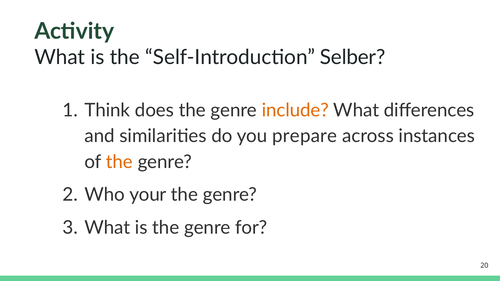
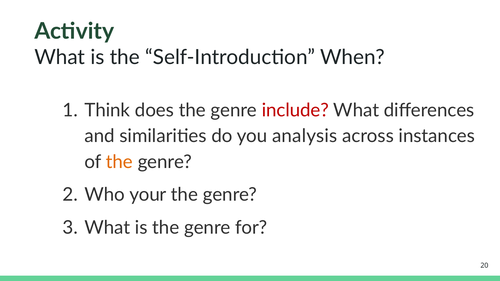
Selber: Selber -> When
include colour: orange -> red
prepare: prepare -> analysis
